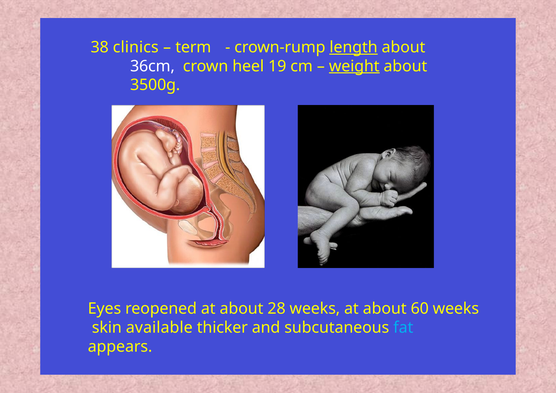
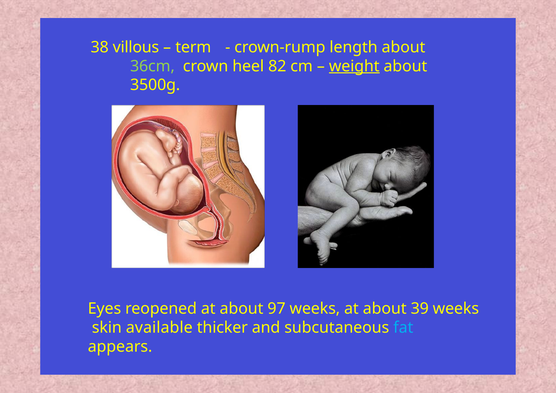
clinics: clinics -> villous
length underline: present -> none
36cm colour: white -> light green
19: 19 -> 82
28: 28 -> 97
60: 60 -> 39
